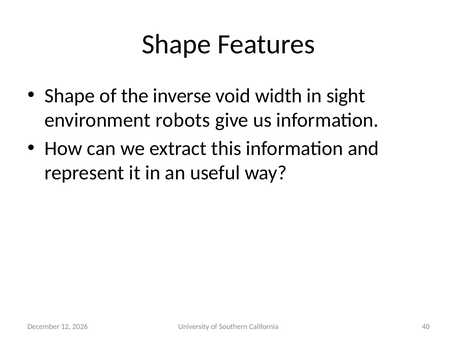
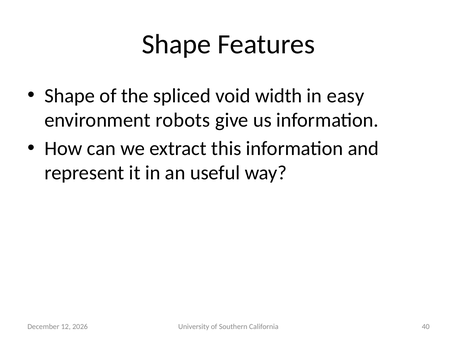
inverse: inverse -> spliced
sight: sight -> easy
